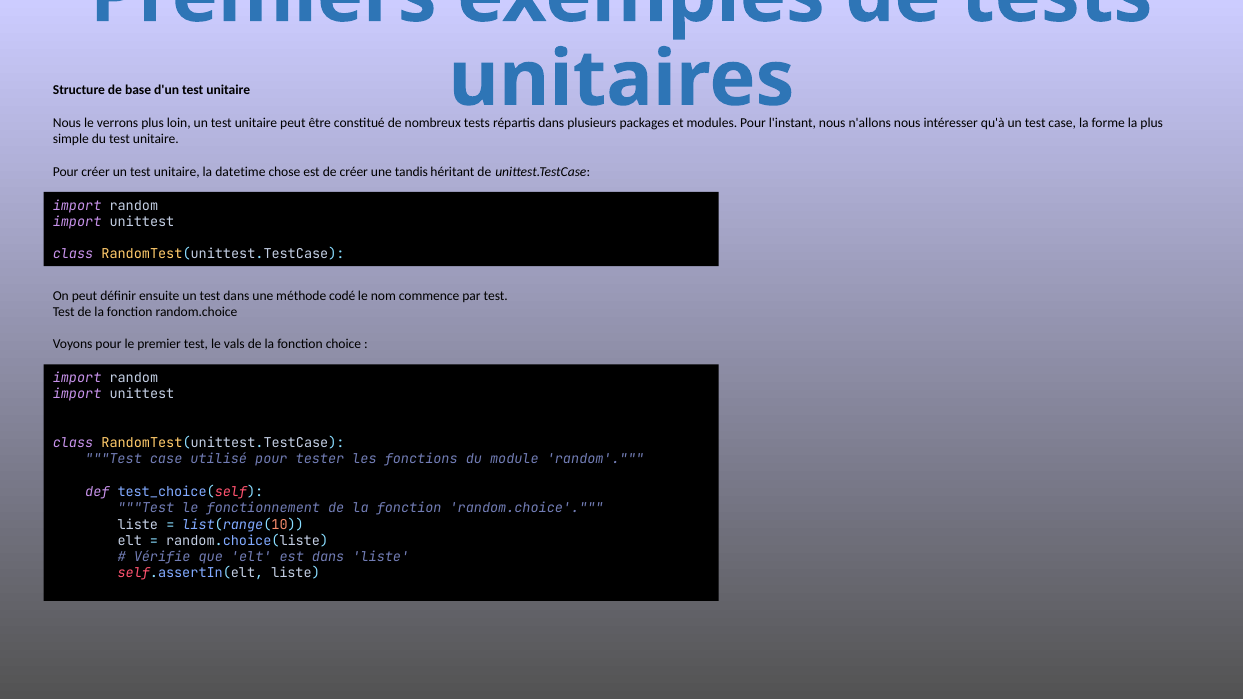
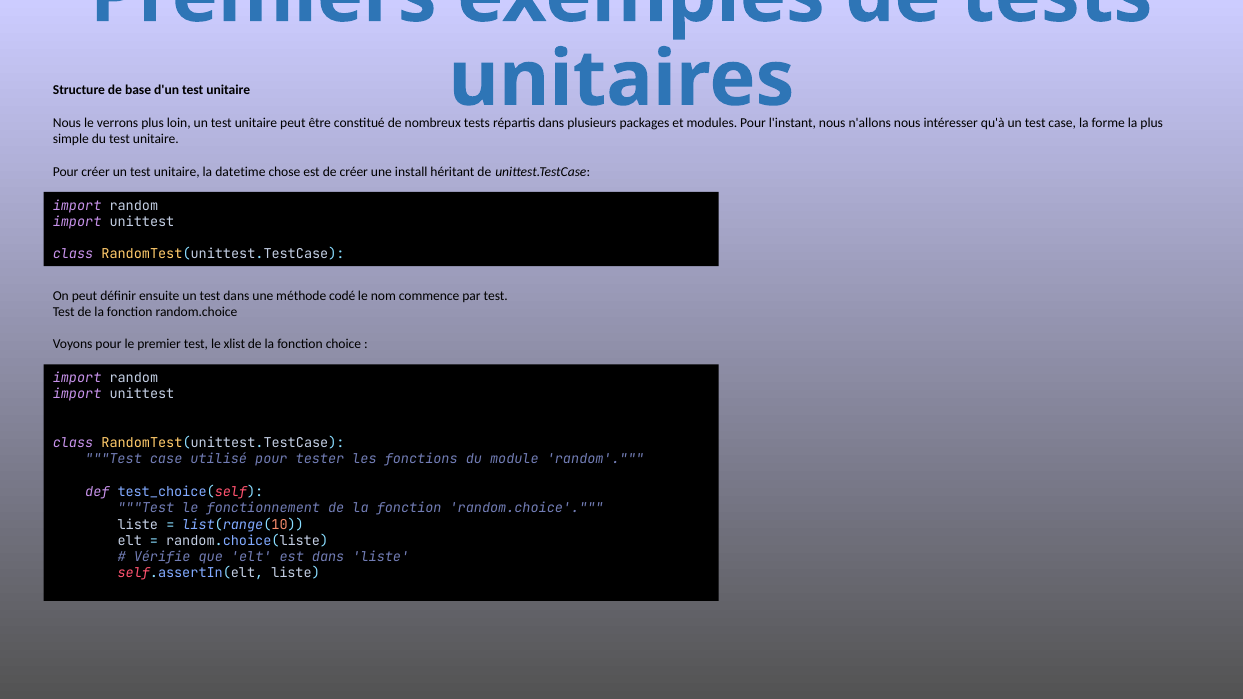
tandis: tandis -> install
vals: vals -> xlist
